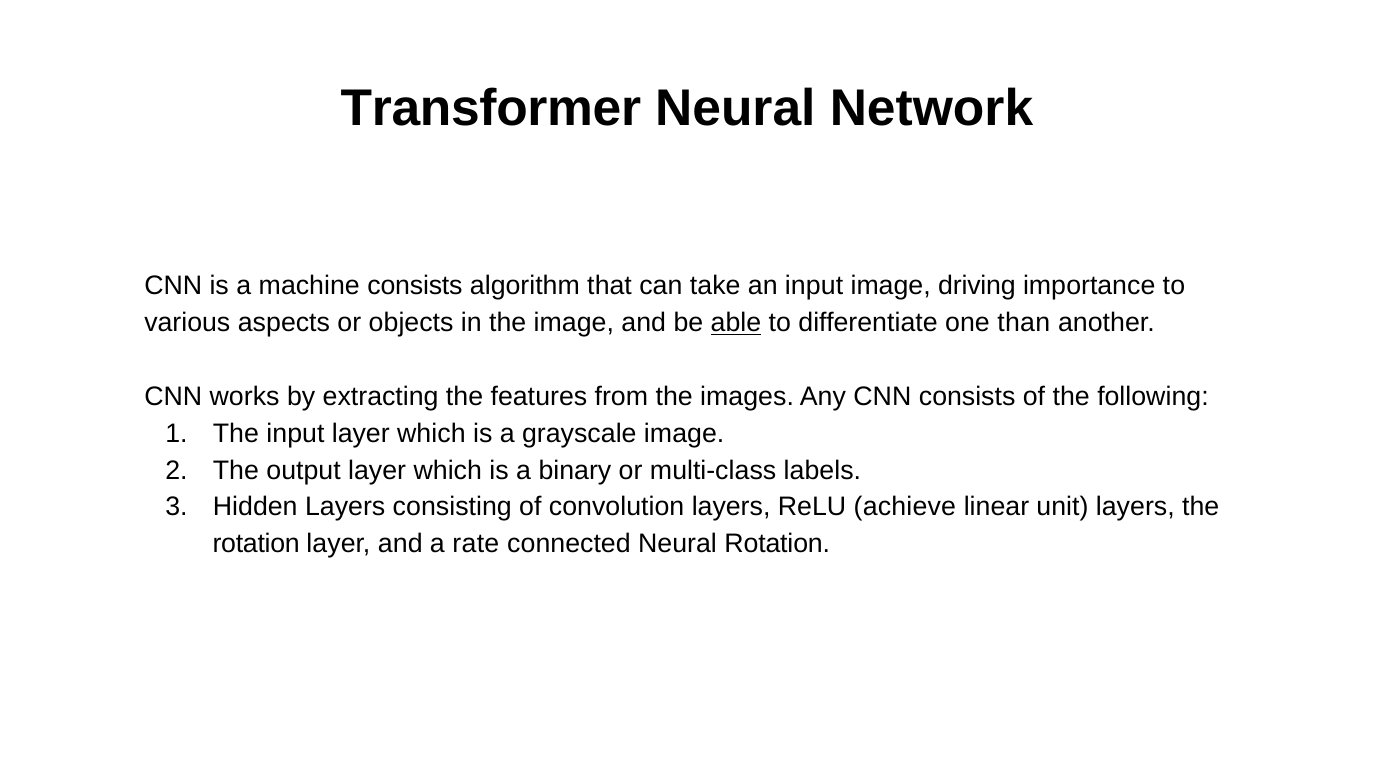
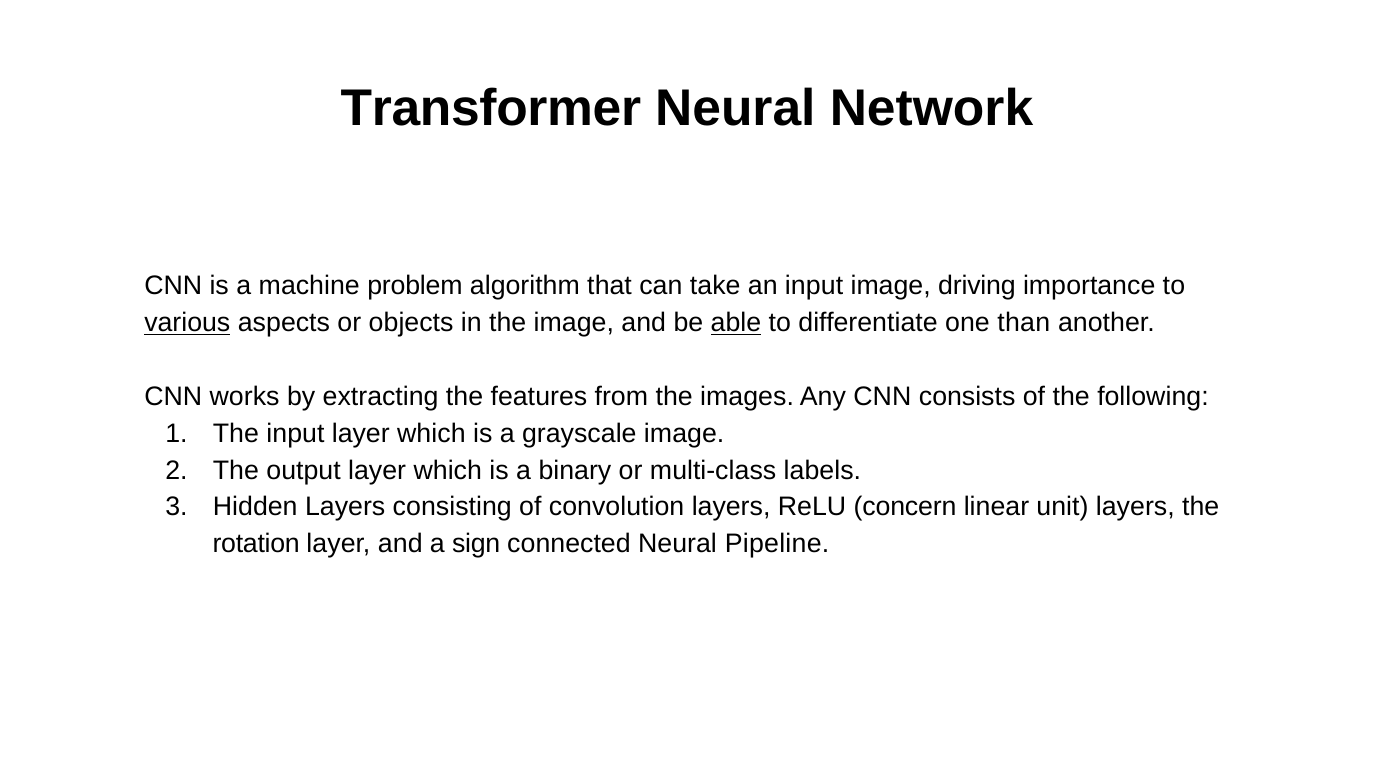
machine consists: consists -> problem
various underline: none -> present
achieve: achieve -> concern
rate: rate -> sign
Neural Rotation: Rotation -> Pipeline
